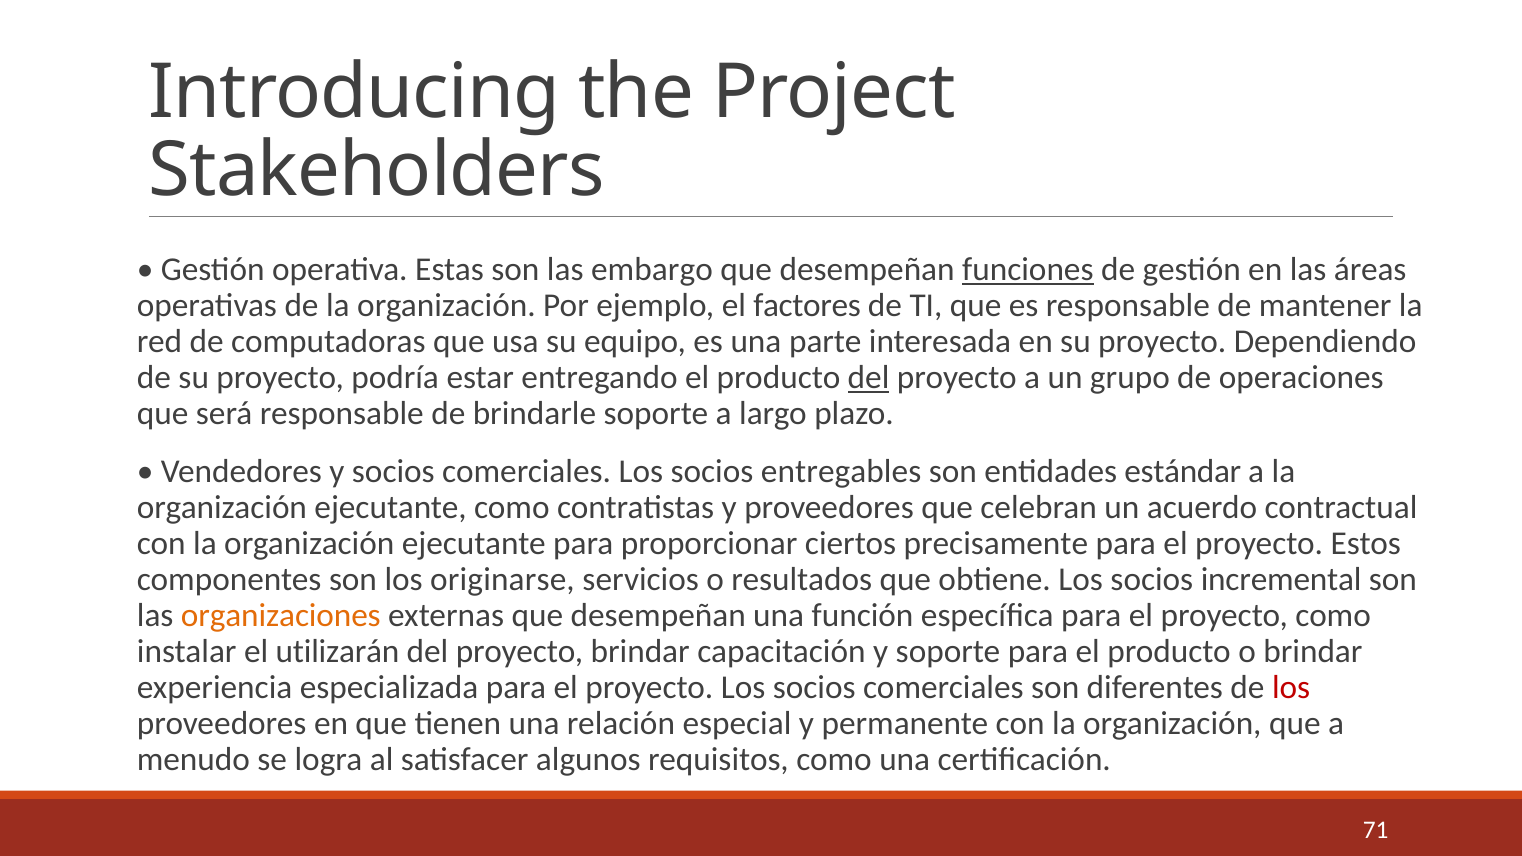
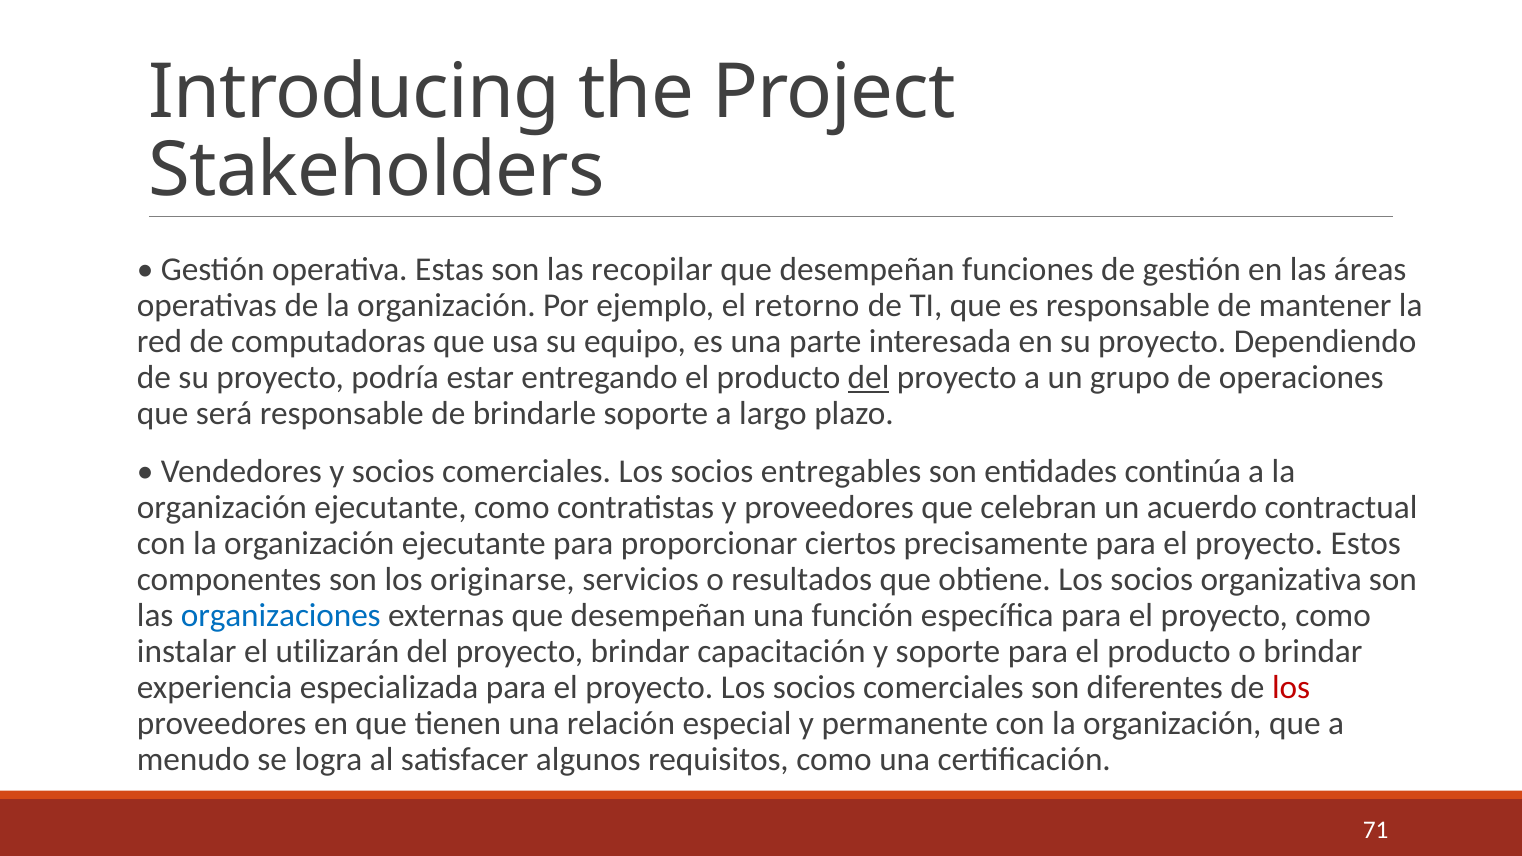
embargo: embargo -> recopilar
funciones underline: present -> none
factores: factores -> retorno
estándar: estándar -> continúa
incremental: incremental -> organizativa
organizaciones colour: orange -> blue
